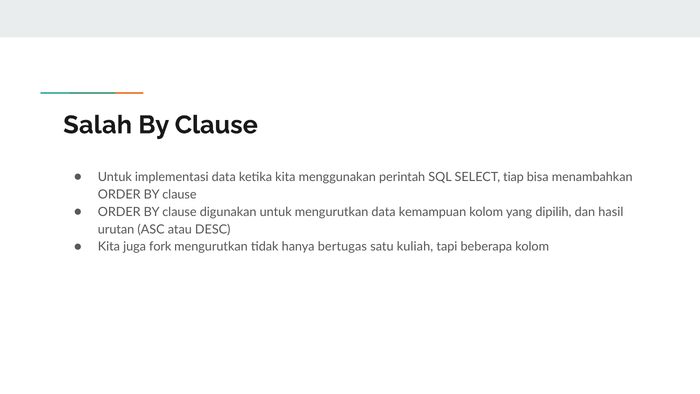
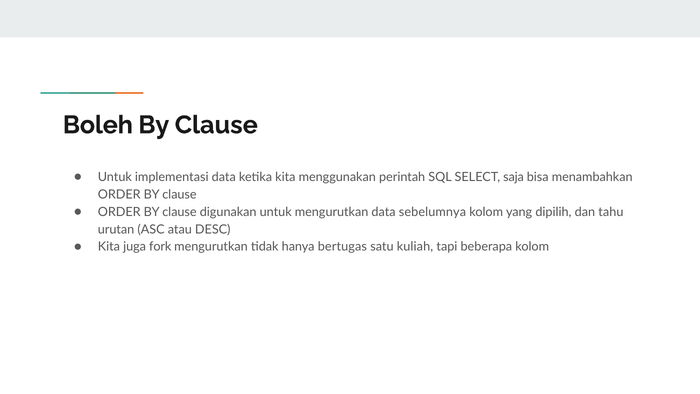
Salah: Salah -> Boleh
tiap: tiap -> saja
kemampuan: kemampuan -> sebelumnya
hasil: hasil -> tahu
